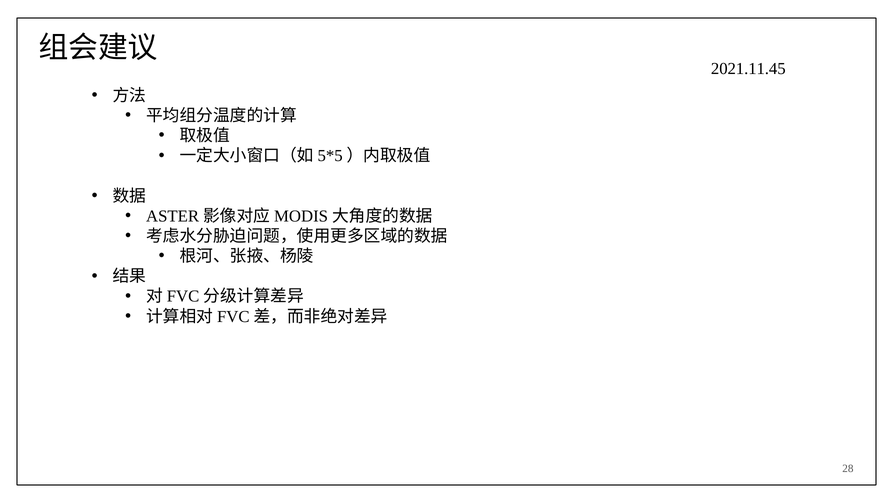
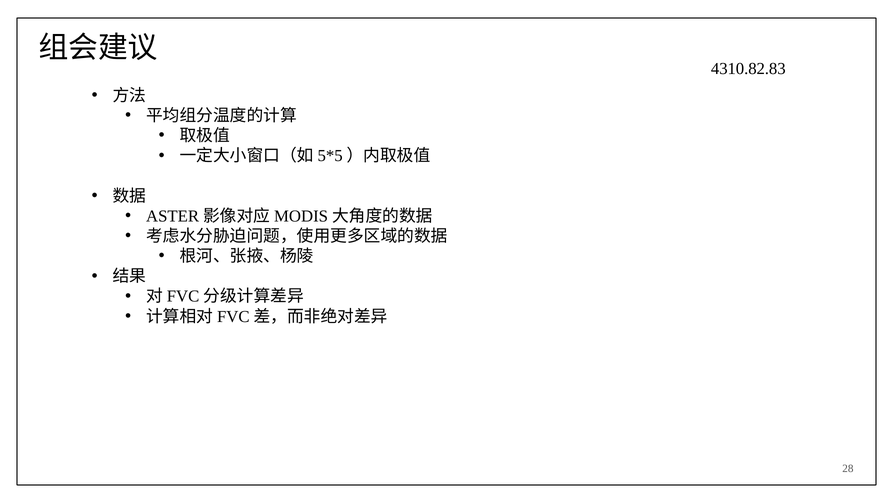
2021.11.45: 2021.11.45 -> 4310.82.83
